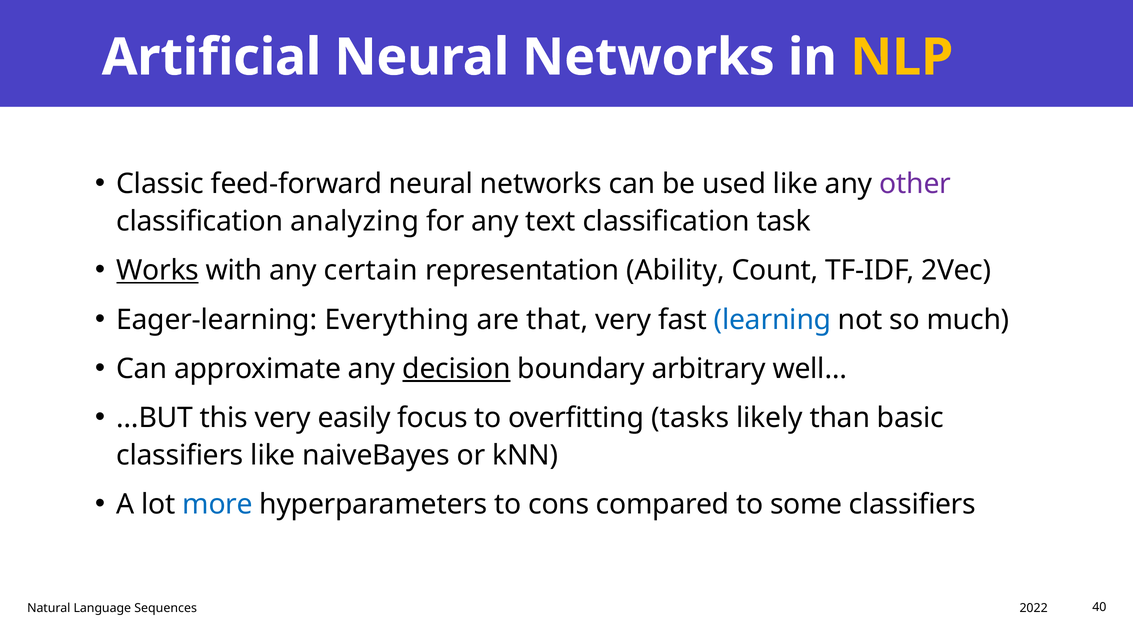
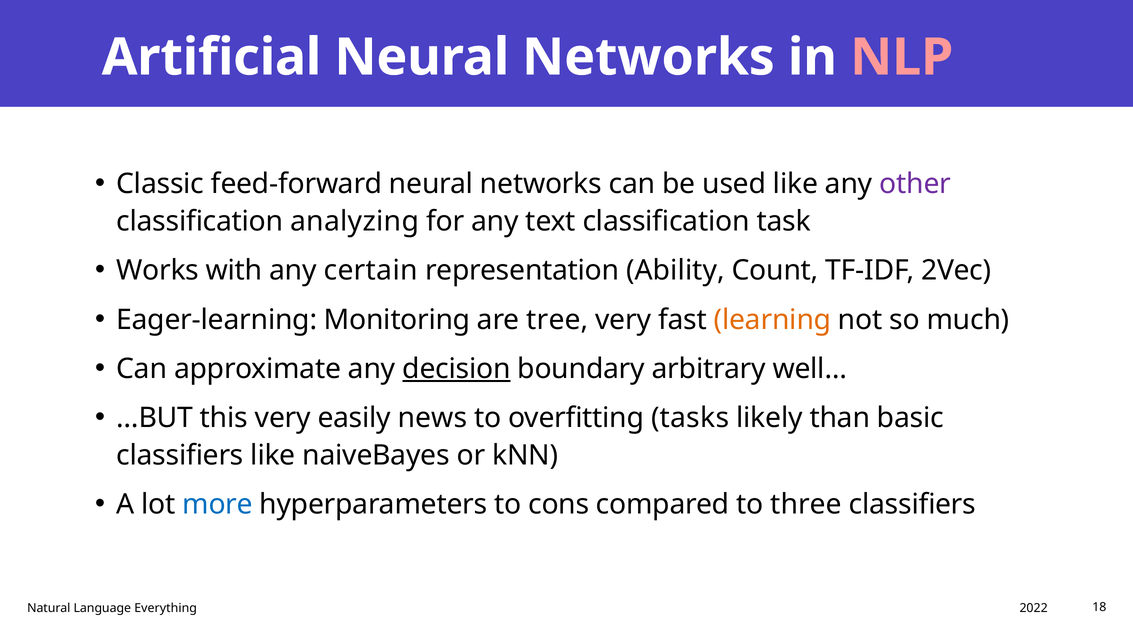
NLP colour: yellow -> pink
Works underline: present -> none
Everything: Everything -> Monitoring
that: that -> tree
learning colour: blue -> orange
focus: focus -> news
some: some -> three
Sequences: Sequences -> Everything
40: 40 -> 18
